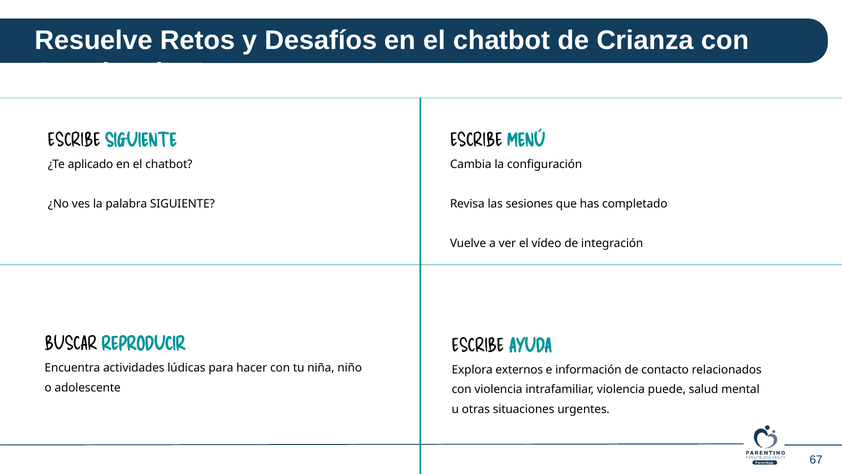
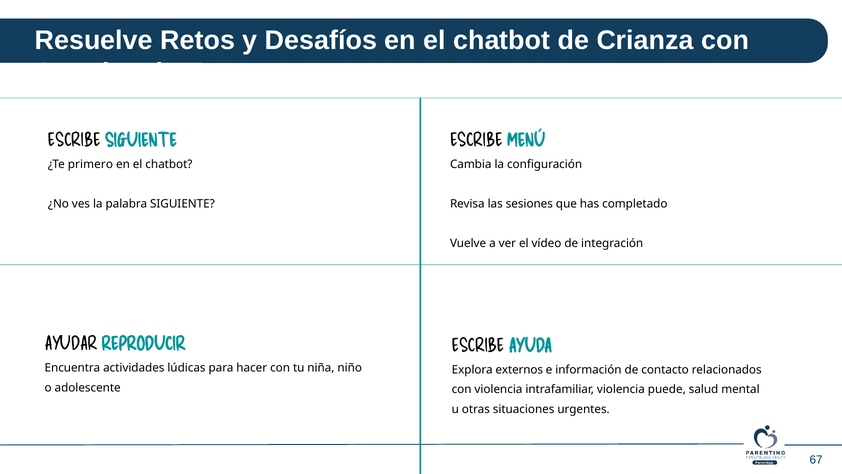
aplicado: aplicado -> primero
BUSCAR: BUSCAR -> AYUDAR
